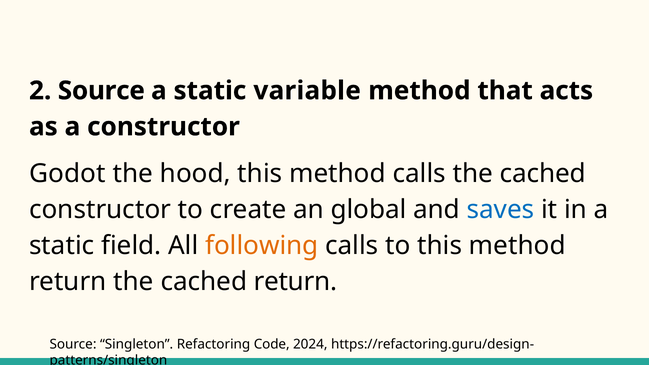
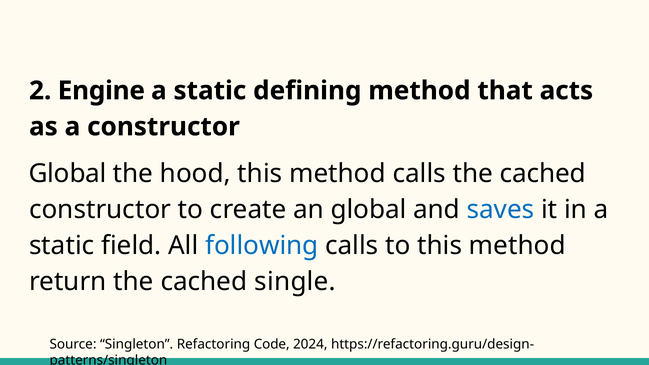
2 Source: Source -> Engine
variable: variable -> defining
Godot at (67, 174): Godot -> Global
following colour: orange -> blue
cached return: return -> single
